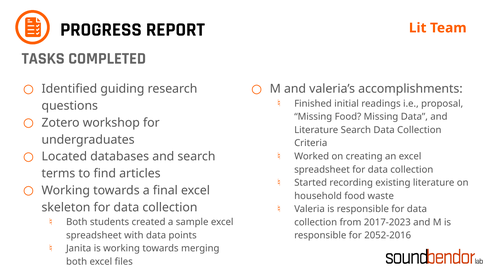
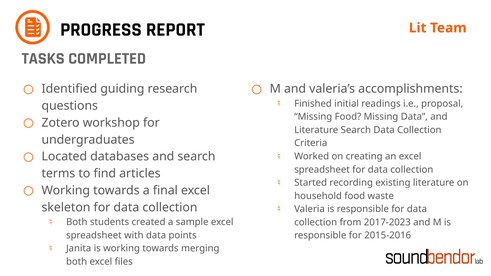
2052-2016: 2052-2016 -> 2015-2016
